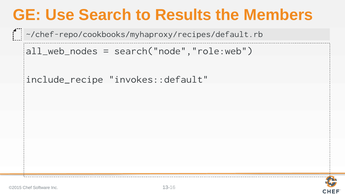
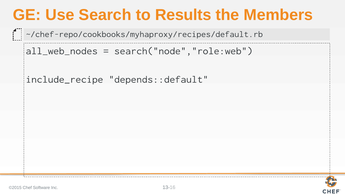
invokes::default: invokes::default -> depends::default
